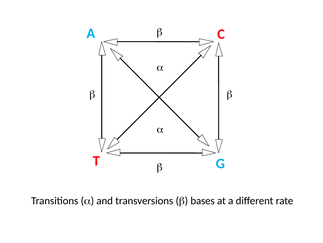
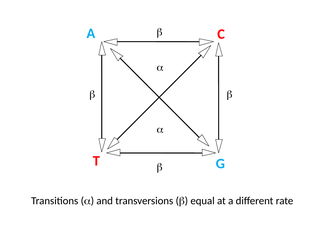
bases: bases -> equal
